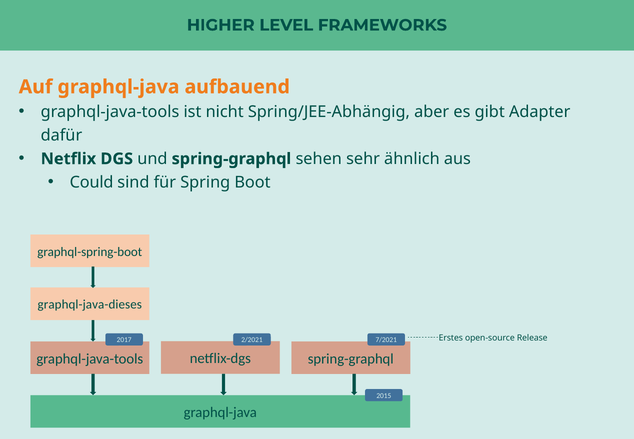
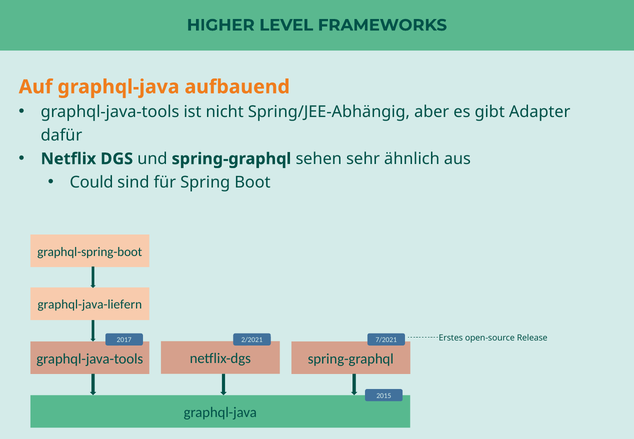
graphql-java-dieses: graphql-java-dieses -> graphql-java-liefern
